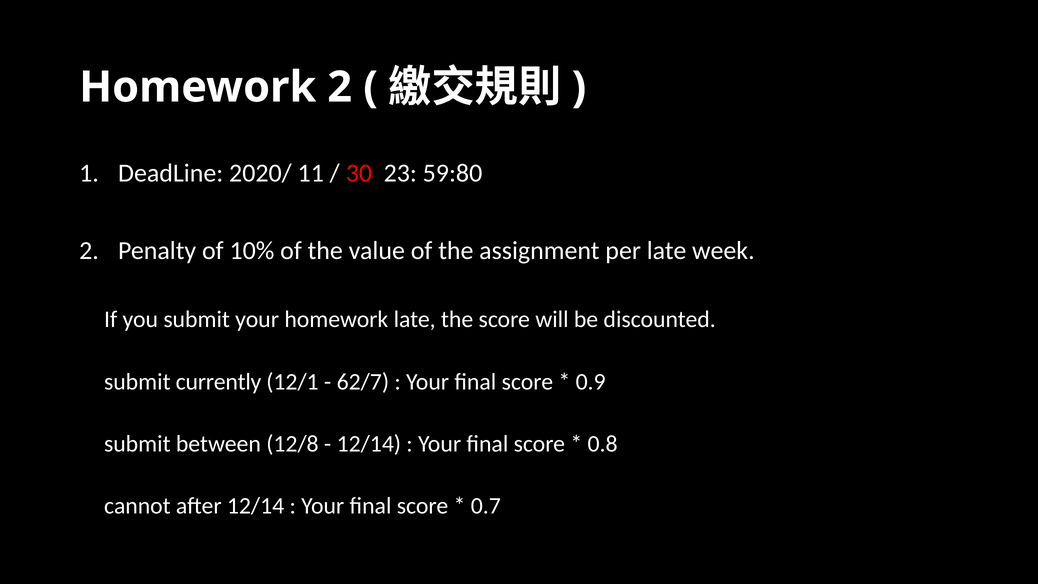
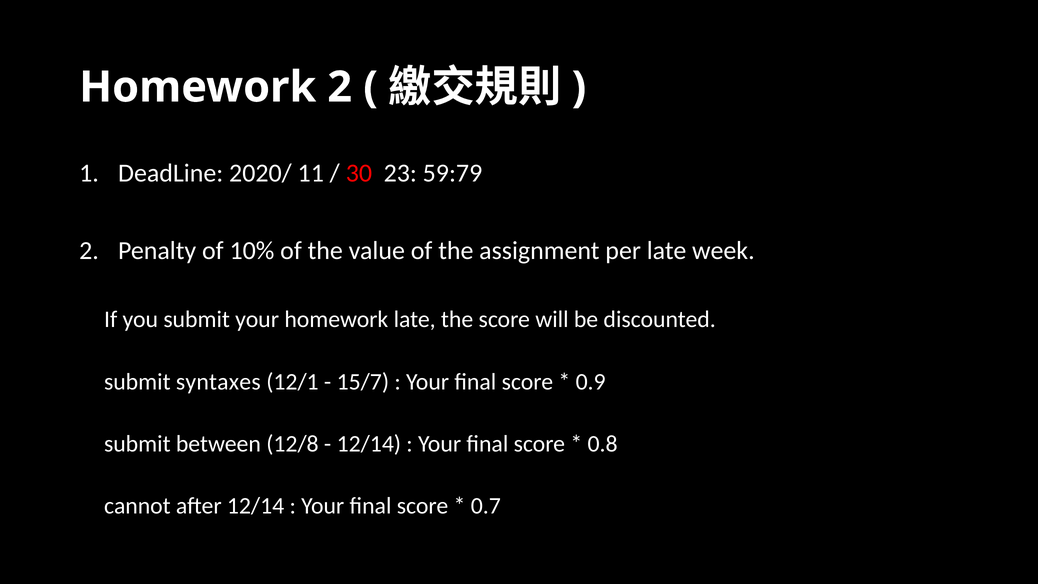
59:80: 59:80 -> 59:79
currently: currently -> syntaxes
62/7: 62/7 -> 15/7
